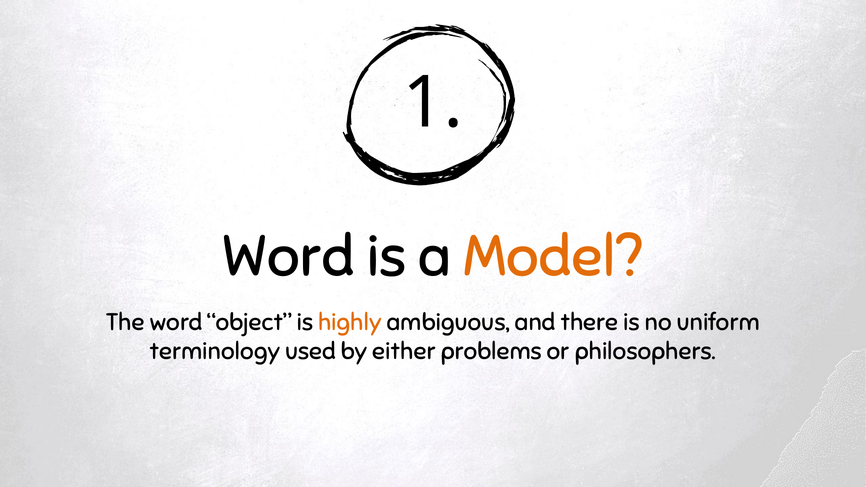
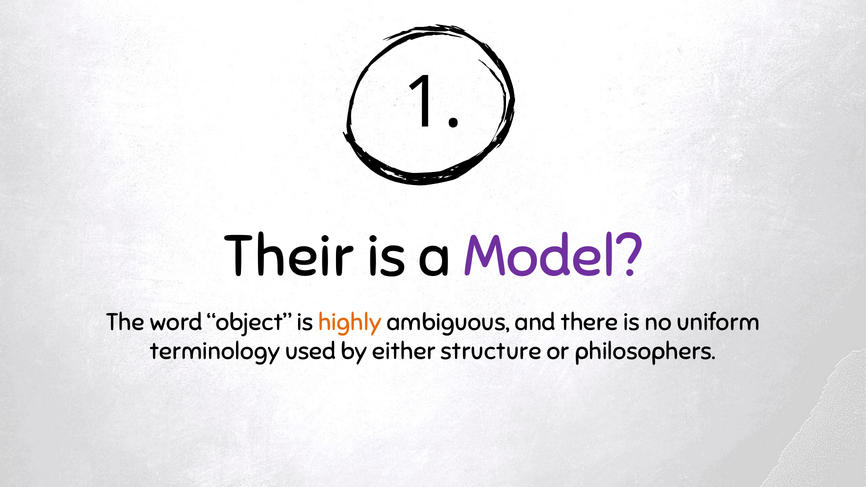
Word at (289, 257): Word -> Their
Model colour: orange -> purple
problems: problems -> structure
